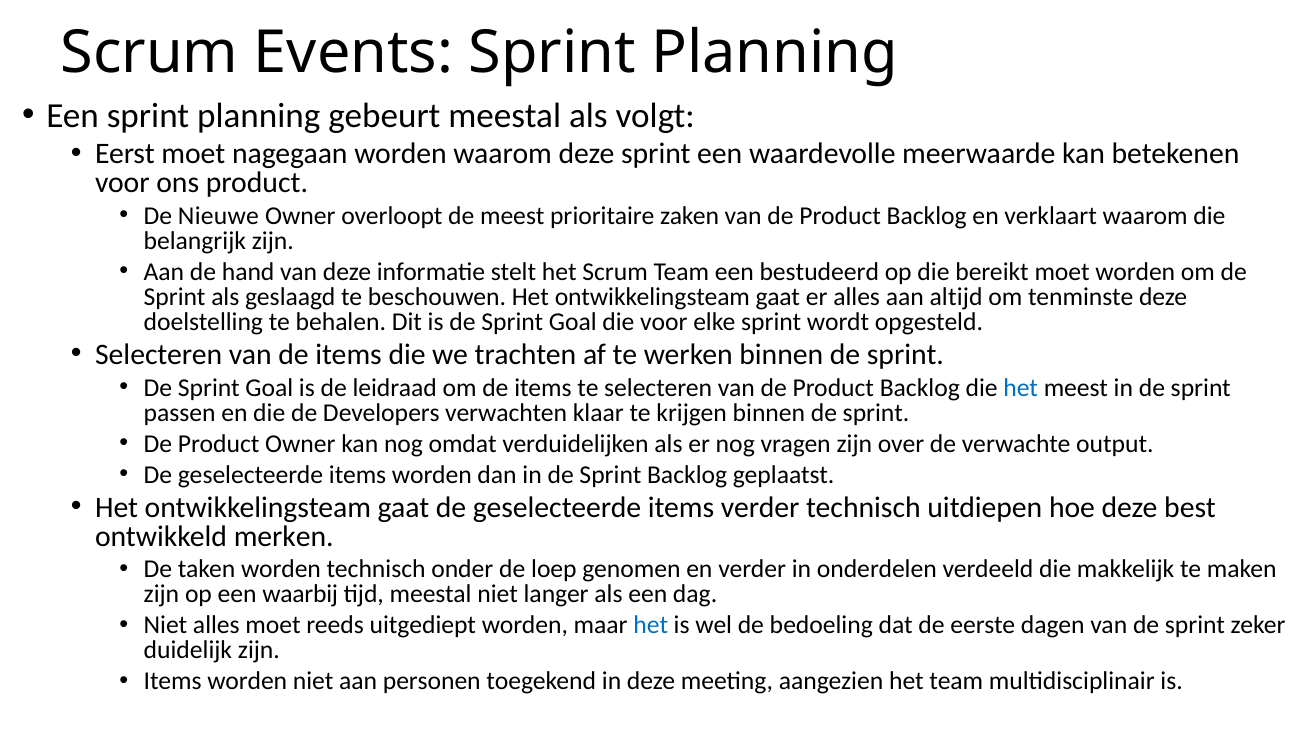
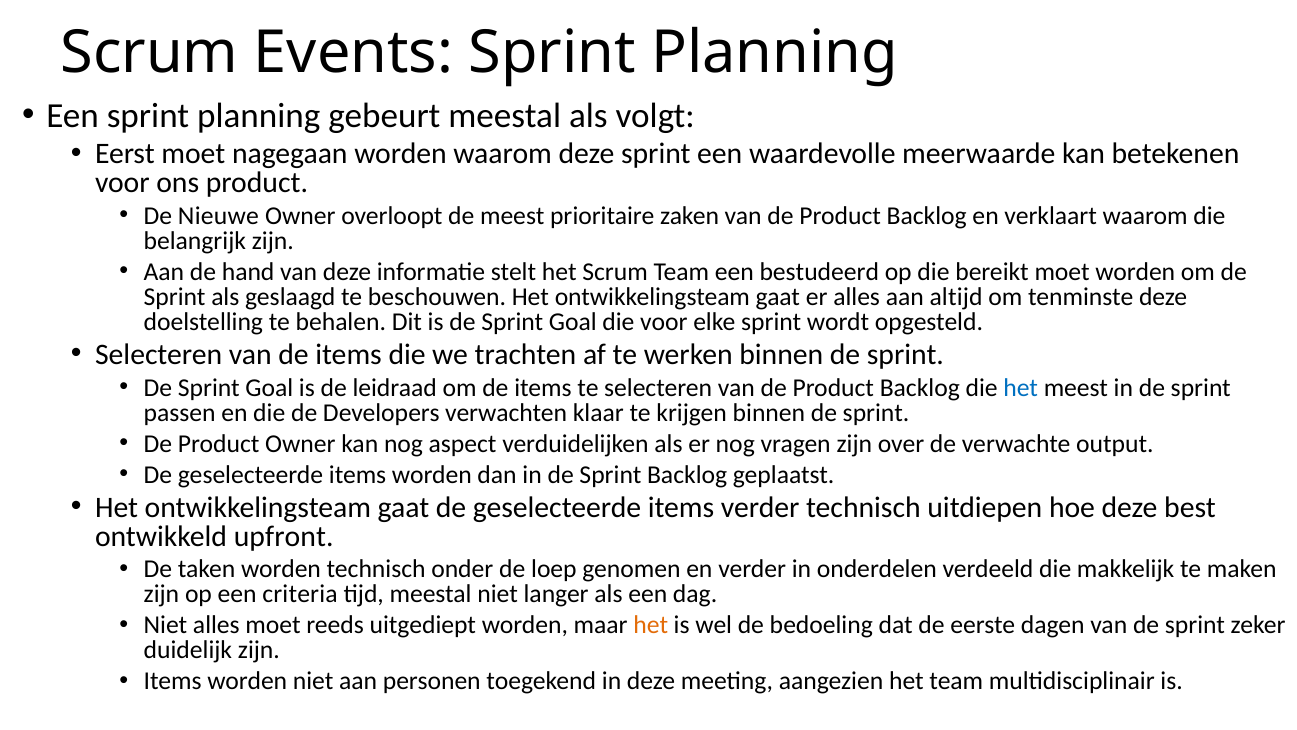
omdat: omdat -> aspect
merken: merken -> upfront
waarbij: waarbij -> criteria
het at (651, 625) colour: blue -> orange
